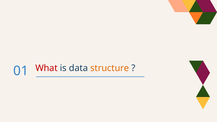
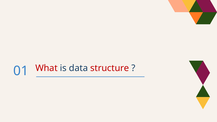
structure colour: orange -> red
